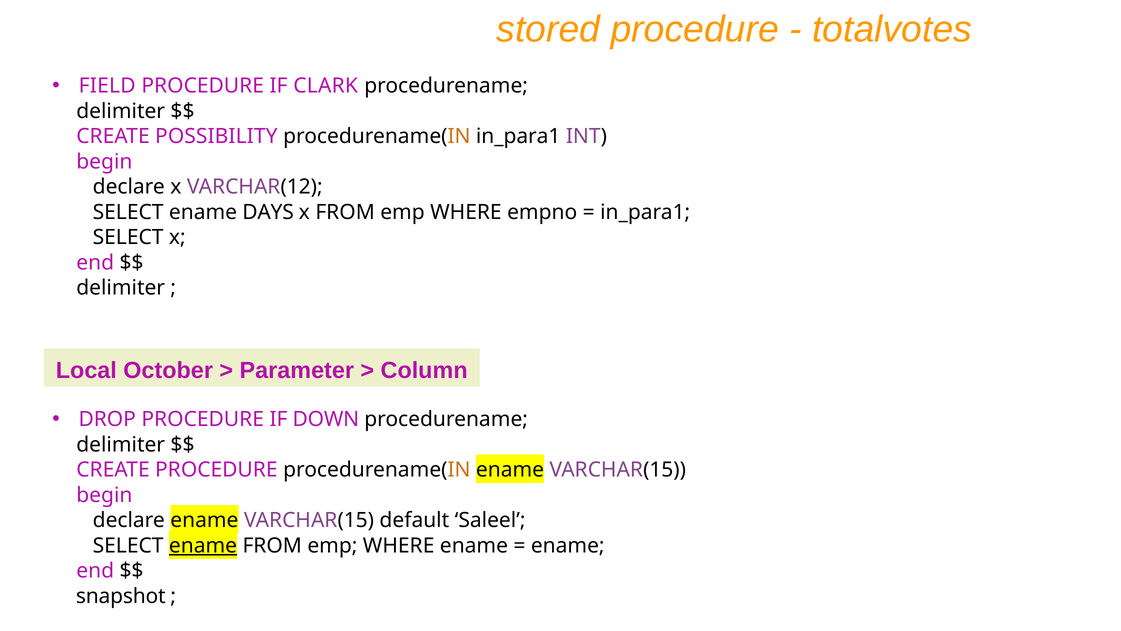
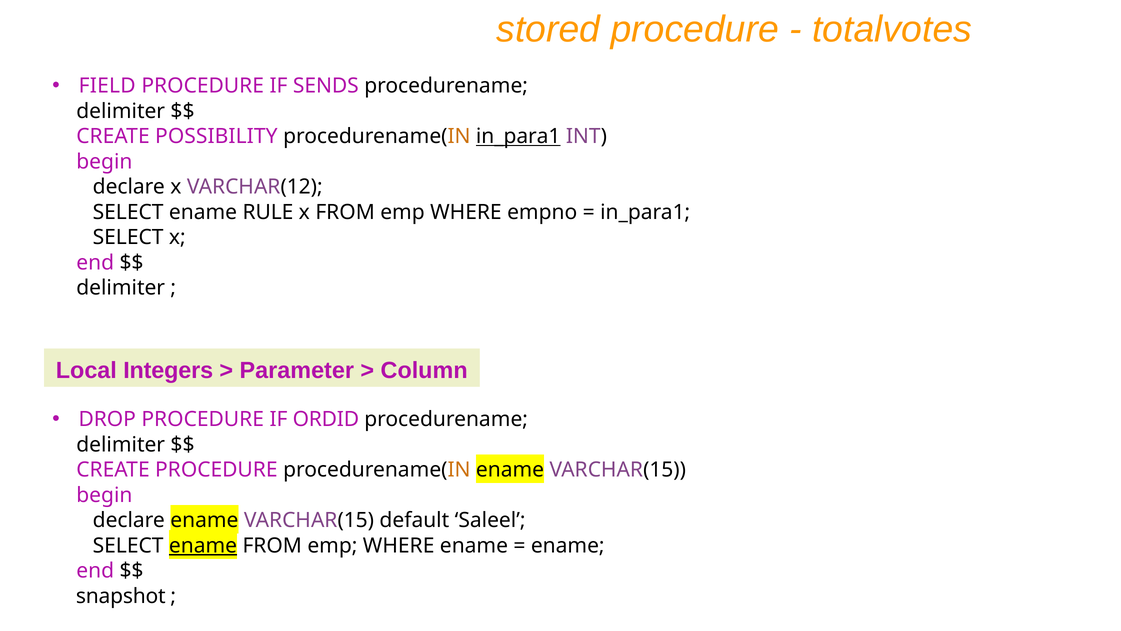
CLARK: CLARK -> SENDS
in_para1 at (518, 136) underline: none -> present
DAYS: DAYS -> RULE
October: October -> Integers
DOWN: DOWN -> ORDID
